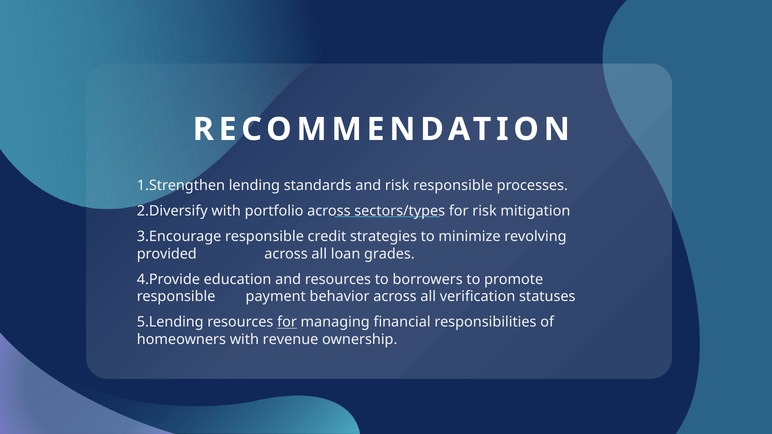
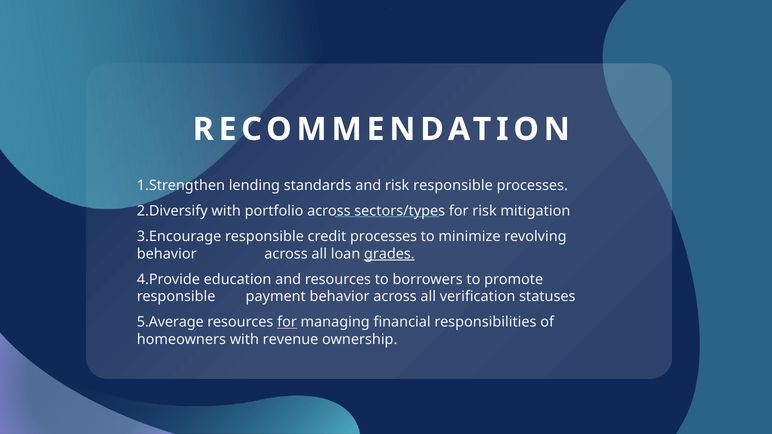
credit strategies: strategies -> processes
provided at (167, 254): provided -> behavior
grades underline: none -> present
5.Lending: 5.Lending -> 5.Average
